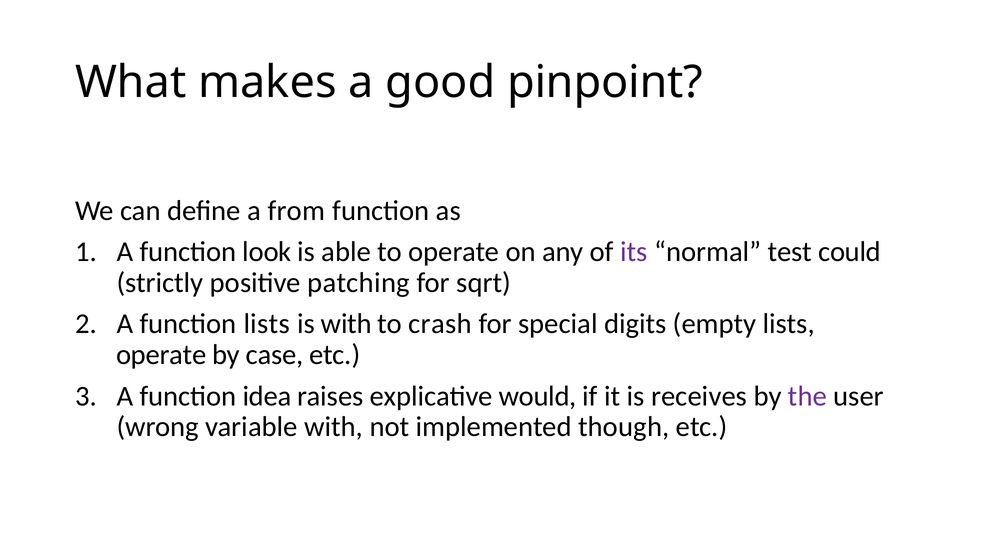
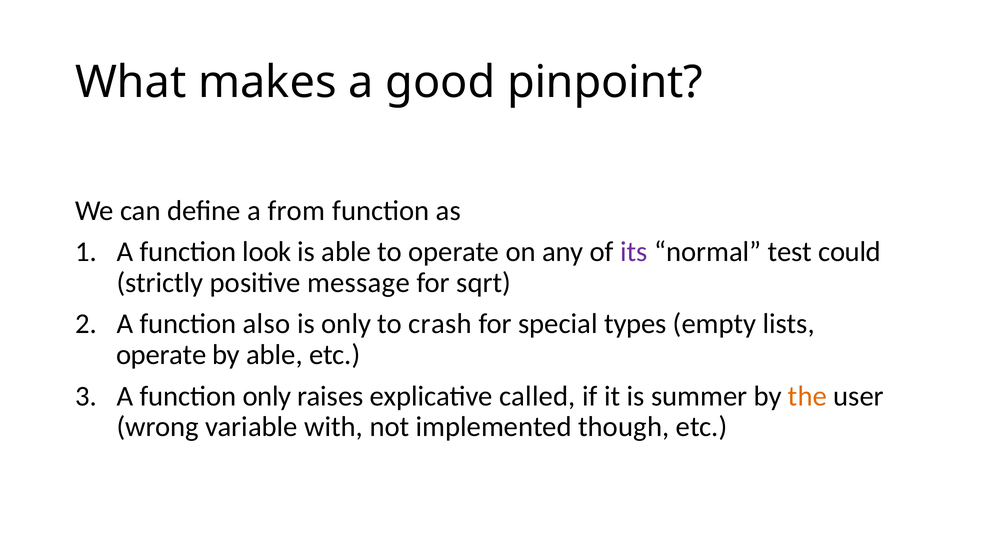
patching: patching -> message
function lists: lists -> also
is with: with -> only
digits: digits -> types
by case: case -> able
function idea: idea -> only
would: would -> called
receives: receives -> summer
the colour: purple -> orange
